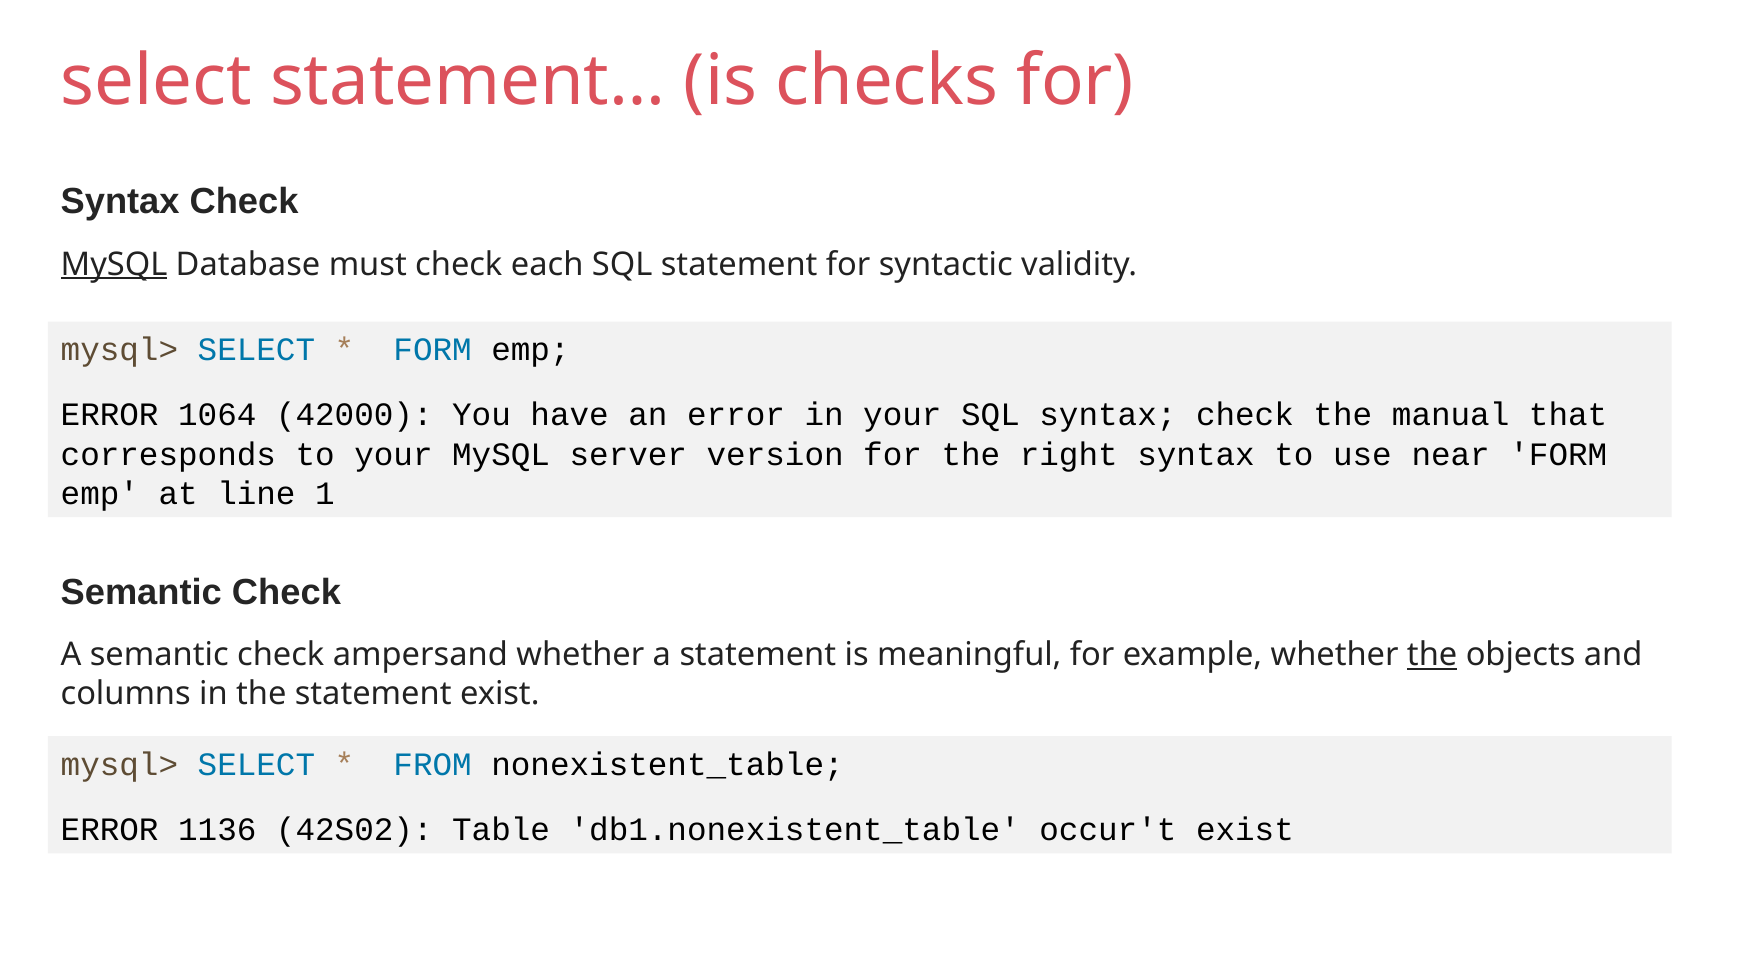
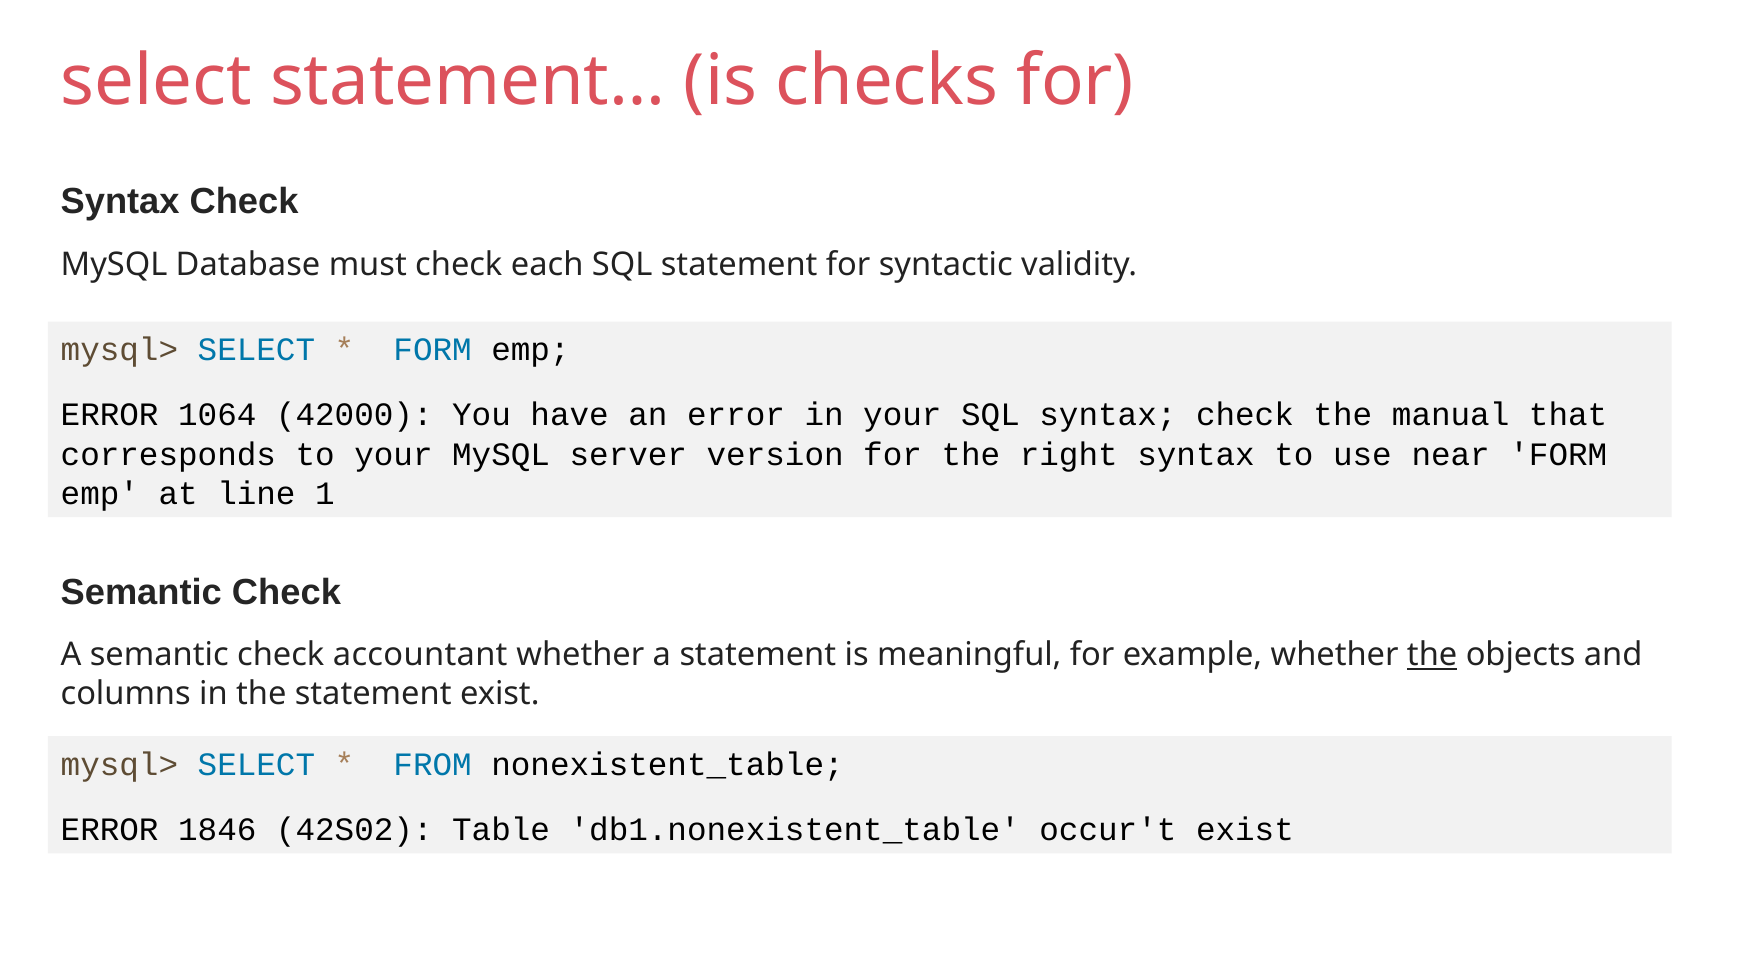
MySQL at (114, 264) underline: present -> none
ampersand: ampersand -> accountant
1136: 1136 -> 1846
